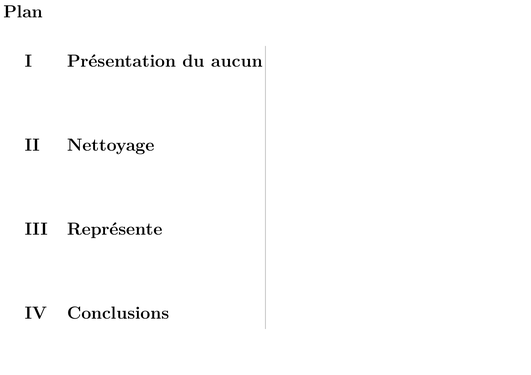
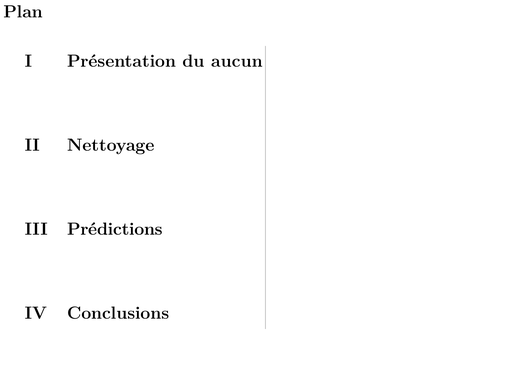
Représente: Représente -> Prédictions
